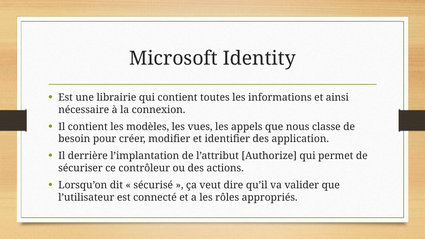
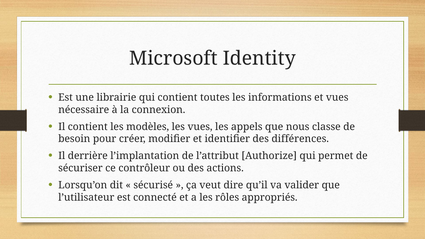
et ainsi: ainsi -> vues
application: application -> différences
